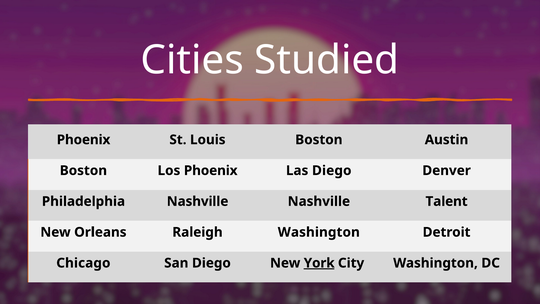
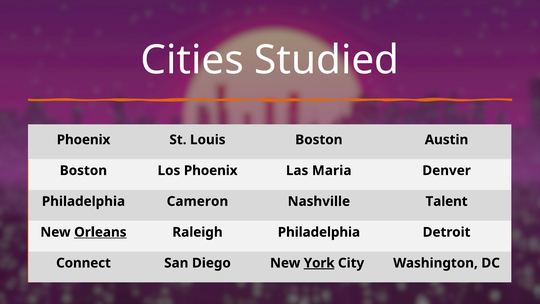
Las Diego: Diego -> Maria
Philadelphia Nashville: Nashville -> Cameron
Orleans underline: none -> present
Raleigh Washington: Washington -> Philadelphia
Chicago: Chicago -> Connect
